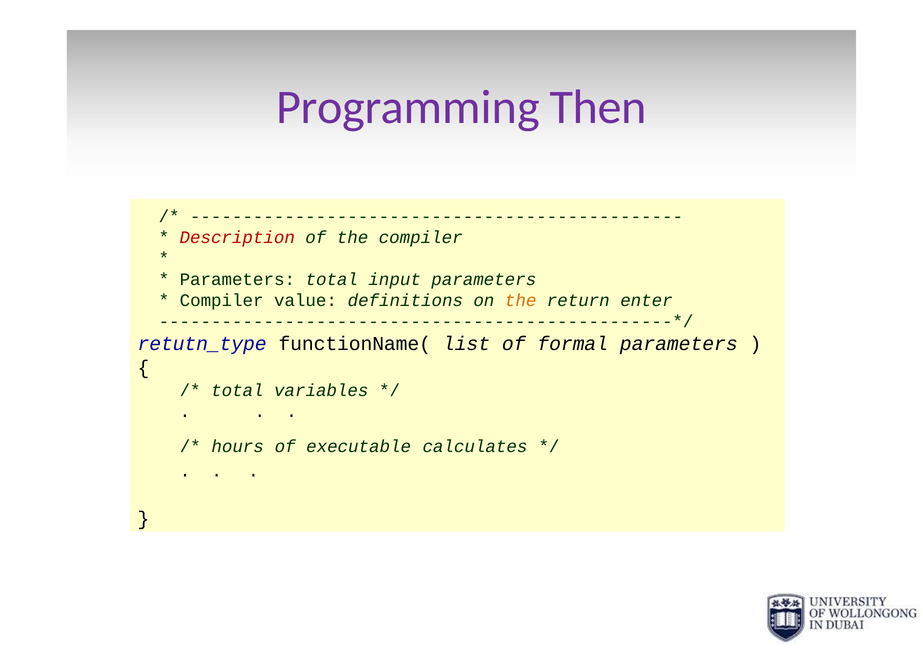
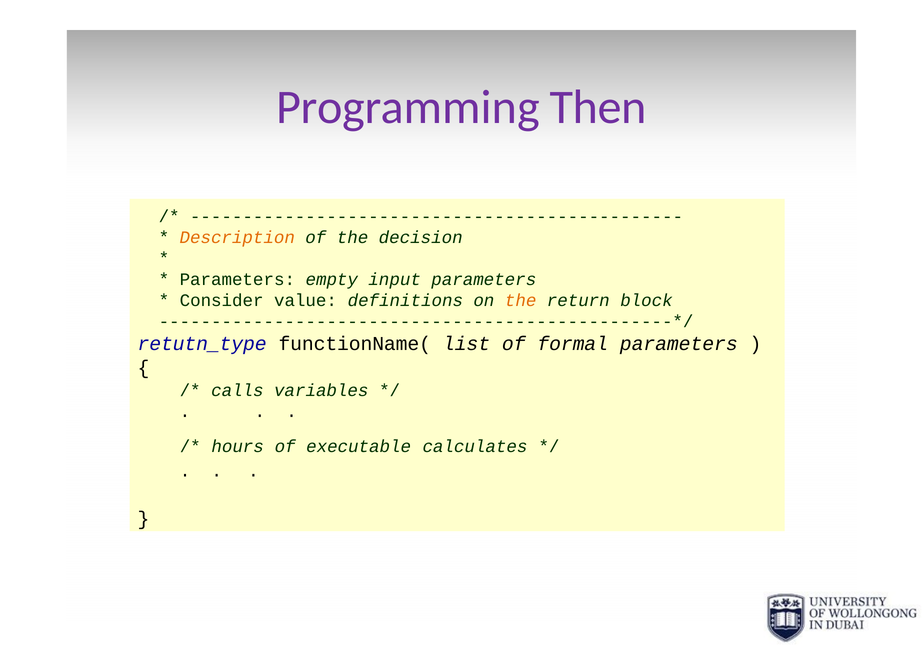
Description colour: red -> orange
the compiler: compiler -> decision
Parameters total: total -> empty
Compiler at (222, 301): Compiler -> Consider
enter: enter -> block
total at (237, 390): total -> calls
